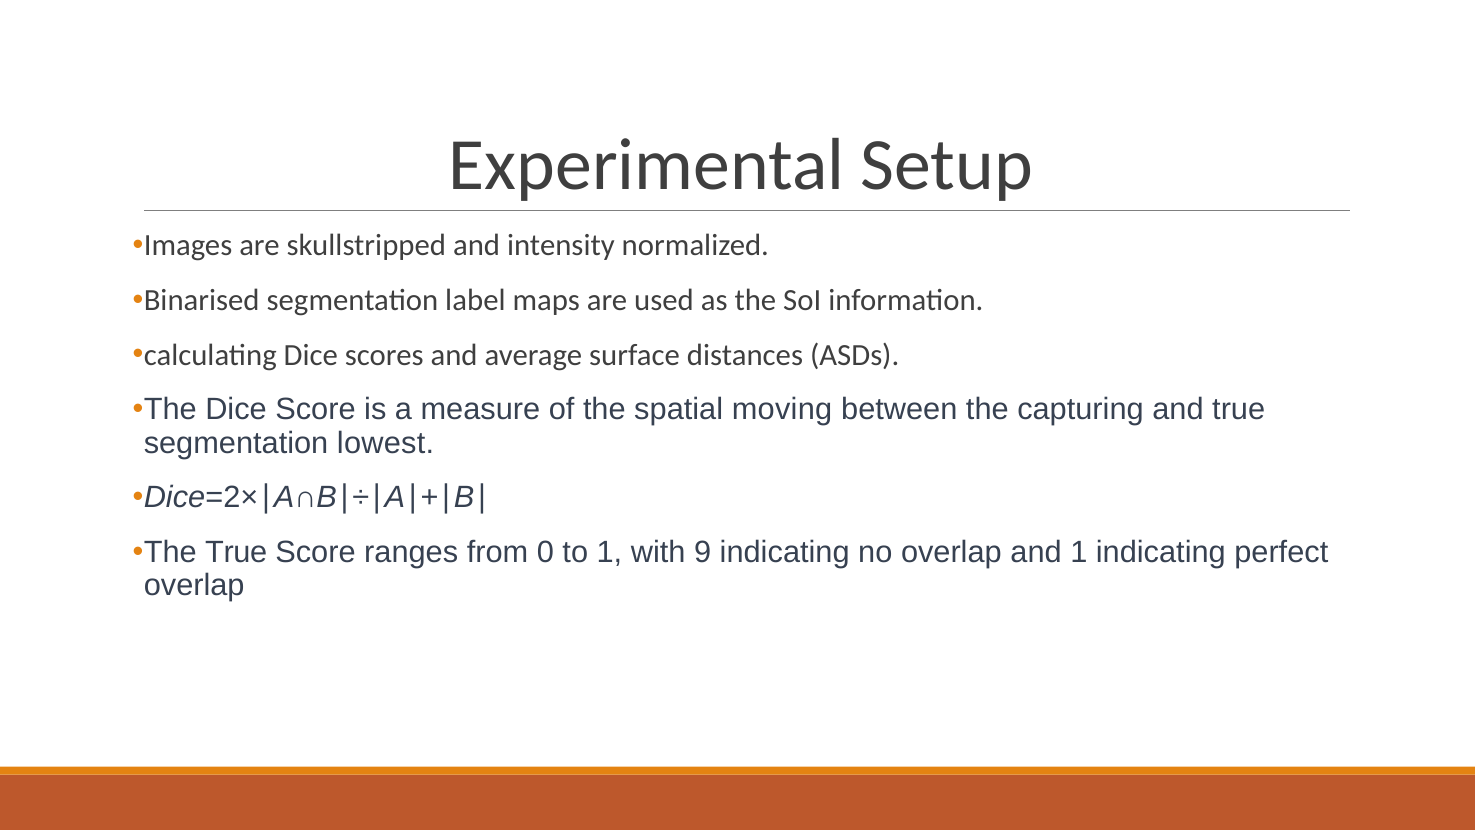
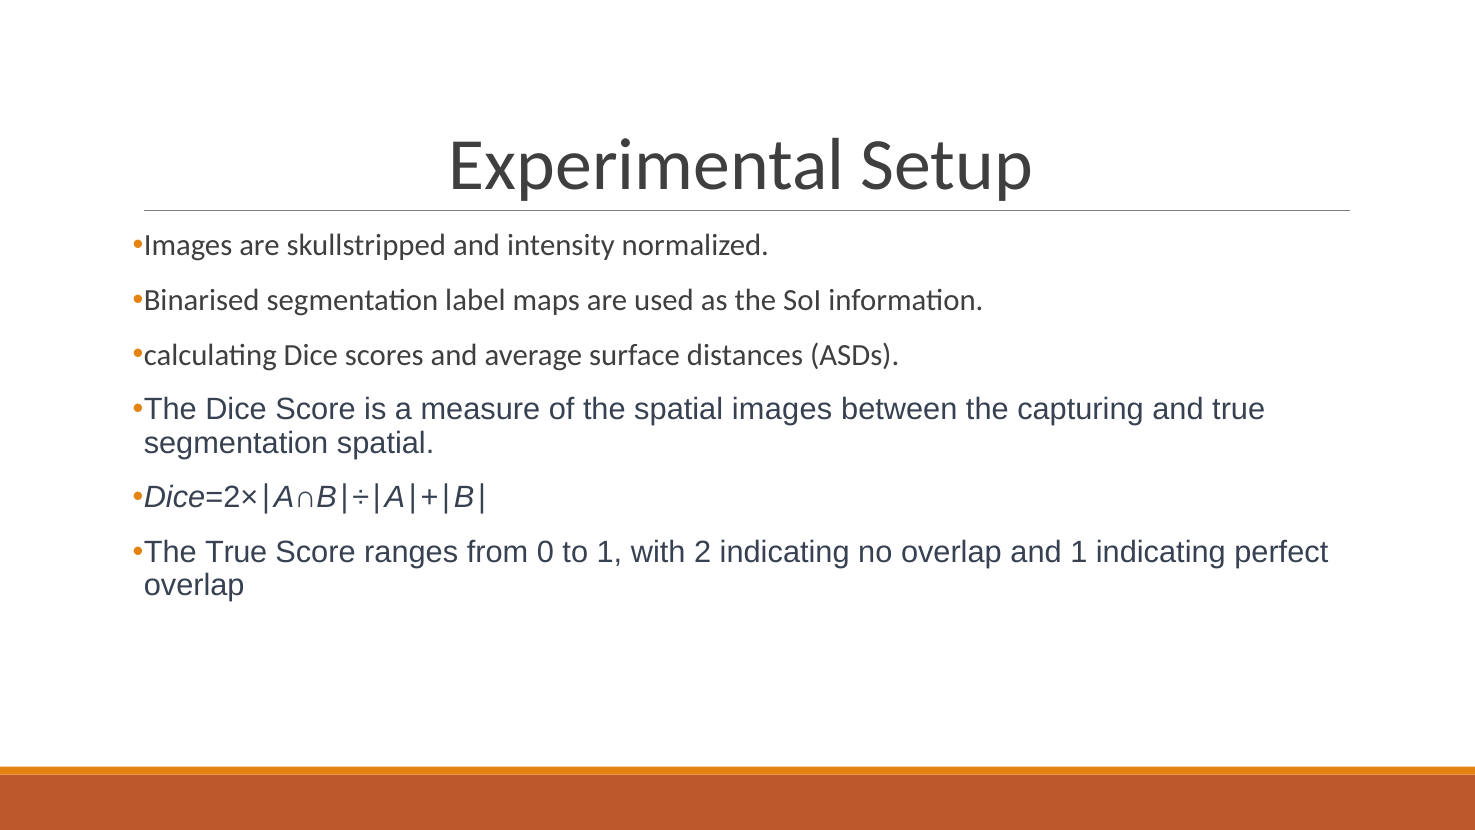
spatial moving: moving -> images
segmentation lowest: lowest -> spatial
9: 9 -> 2
